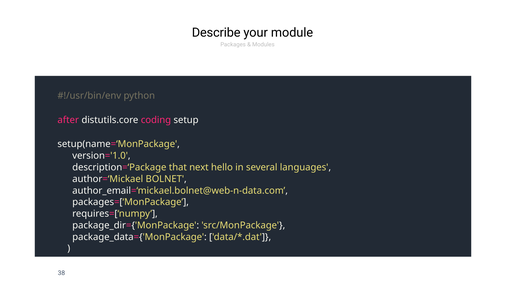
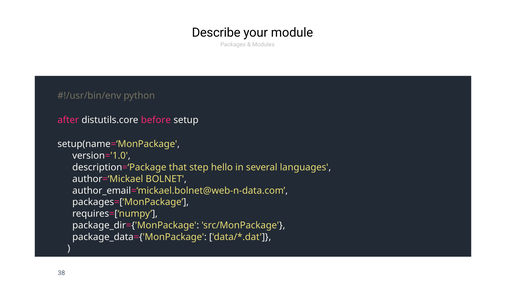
coding: coding -> before
next: next -> step
